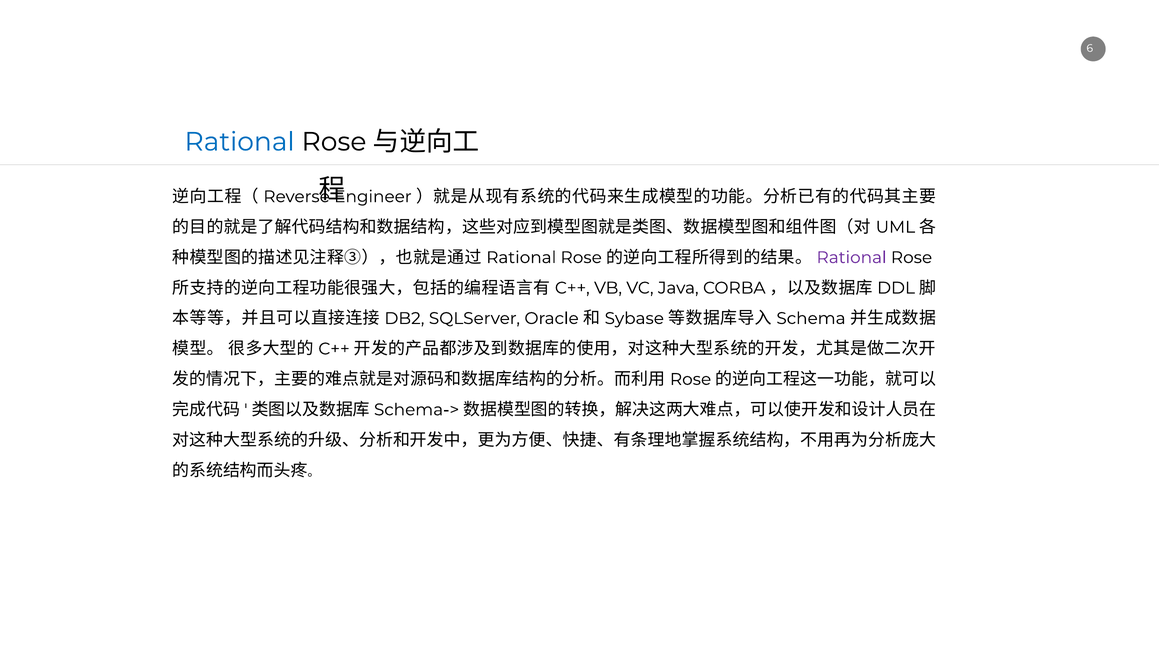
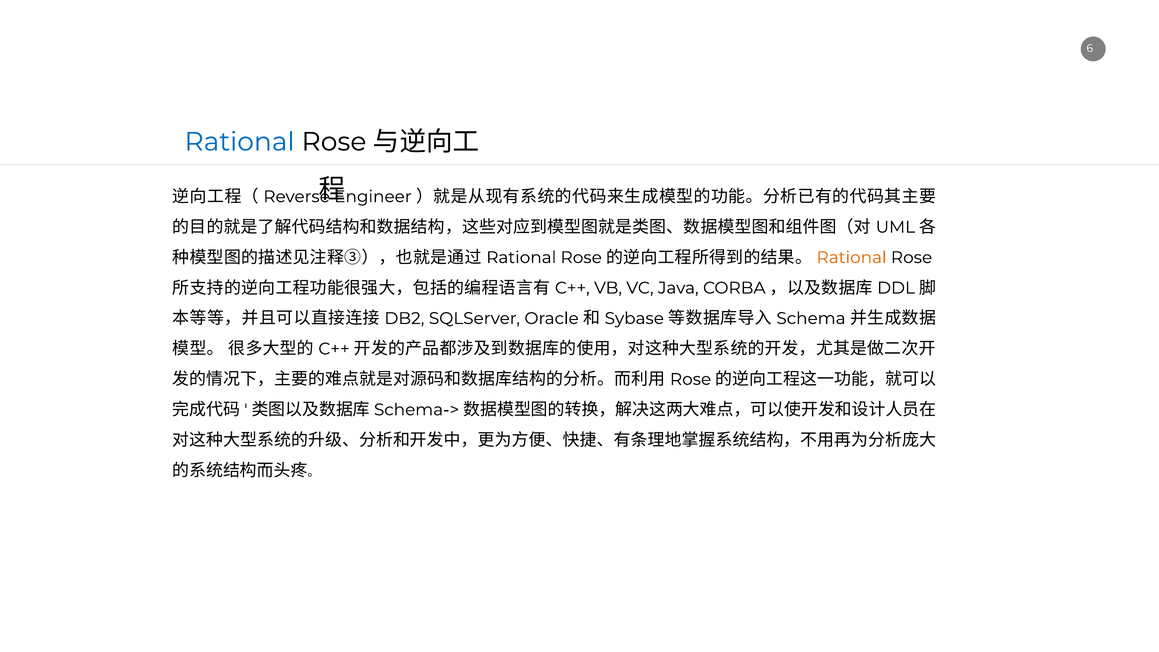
Rational at (852, 258) colour: purple -> orange
